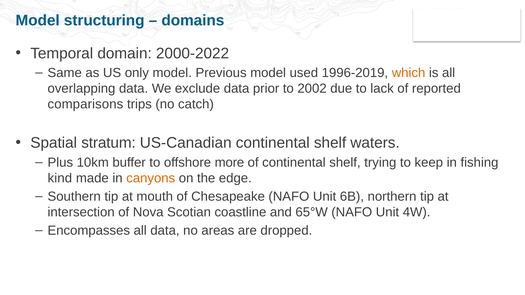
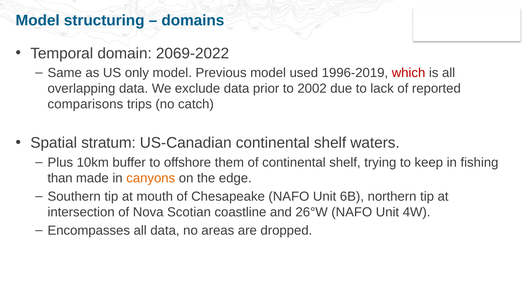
2000-2022: 2000-2022 -> 2069-2022
which colour: orange -> red
more: more -> them
kind: kind -> than
65°W: 65°W -> 26°W
